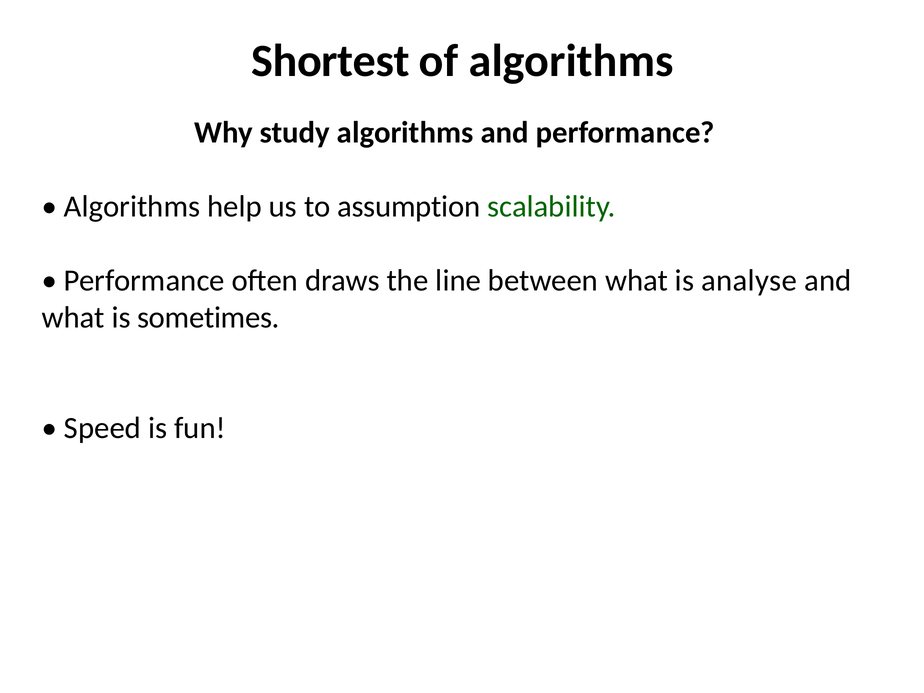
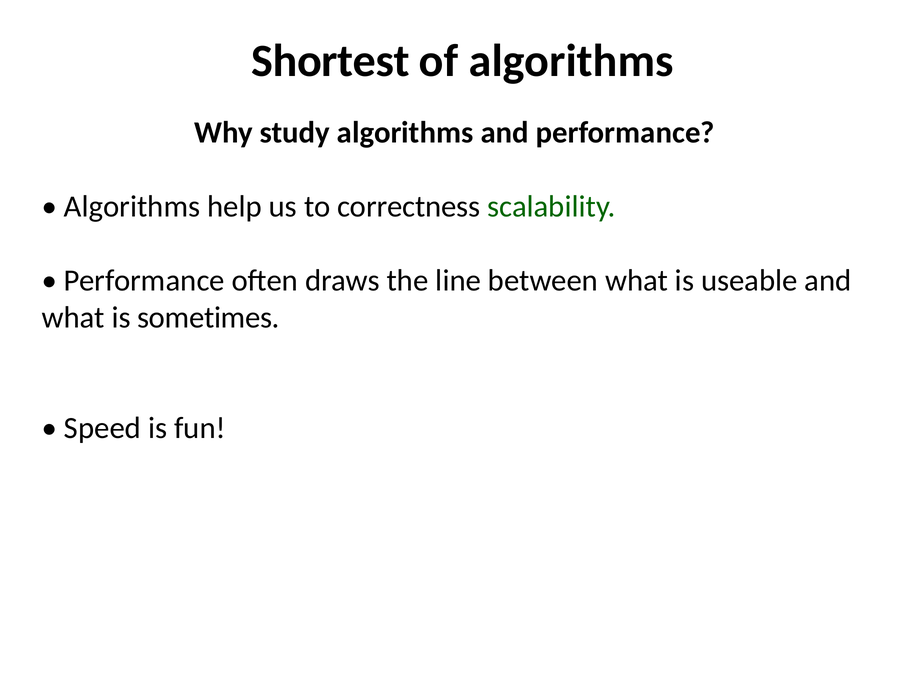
assumption: assumption -> correctness
analyse: analyse -> useable
